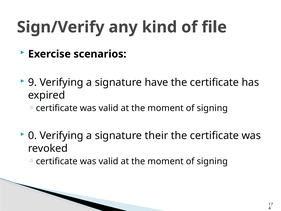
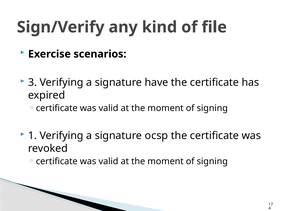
9: 9 -> 3
0: 0 -> 1
their: their -> ocsp
